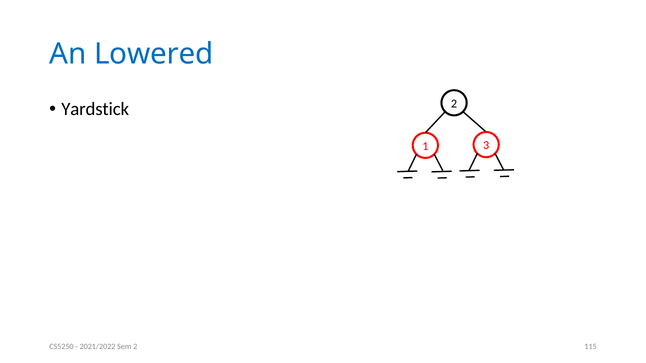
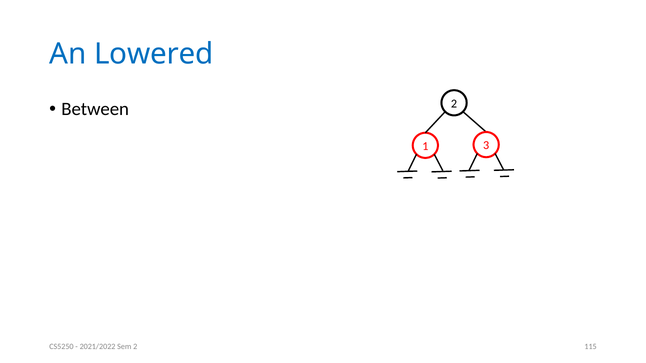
Yardstick: Yardstick -> Between
